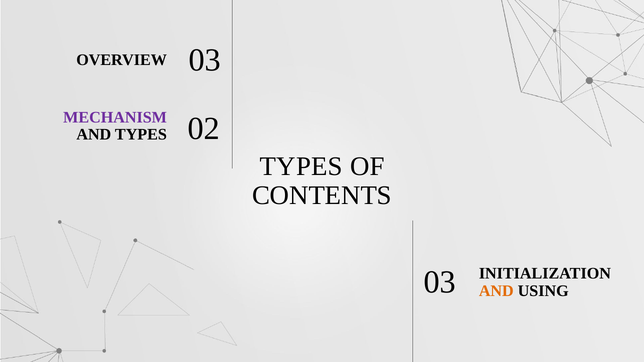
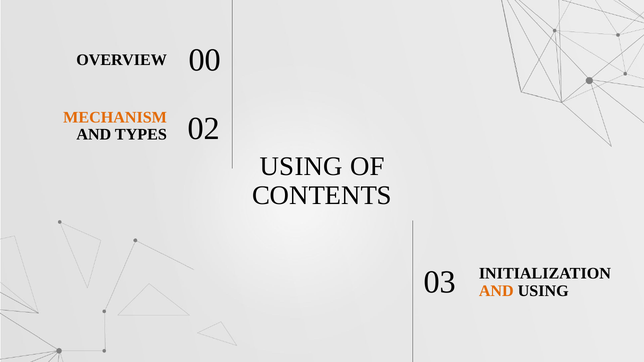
OVERVIEW 03: 03 -> 00
MECHANISM colour: purple -> orange
TYPES at (301, 166): TYPES -> USING
